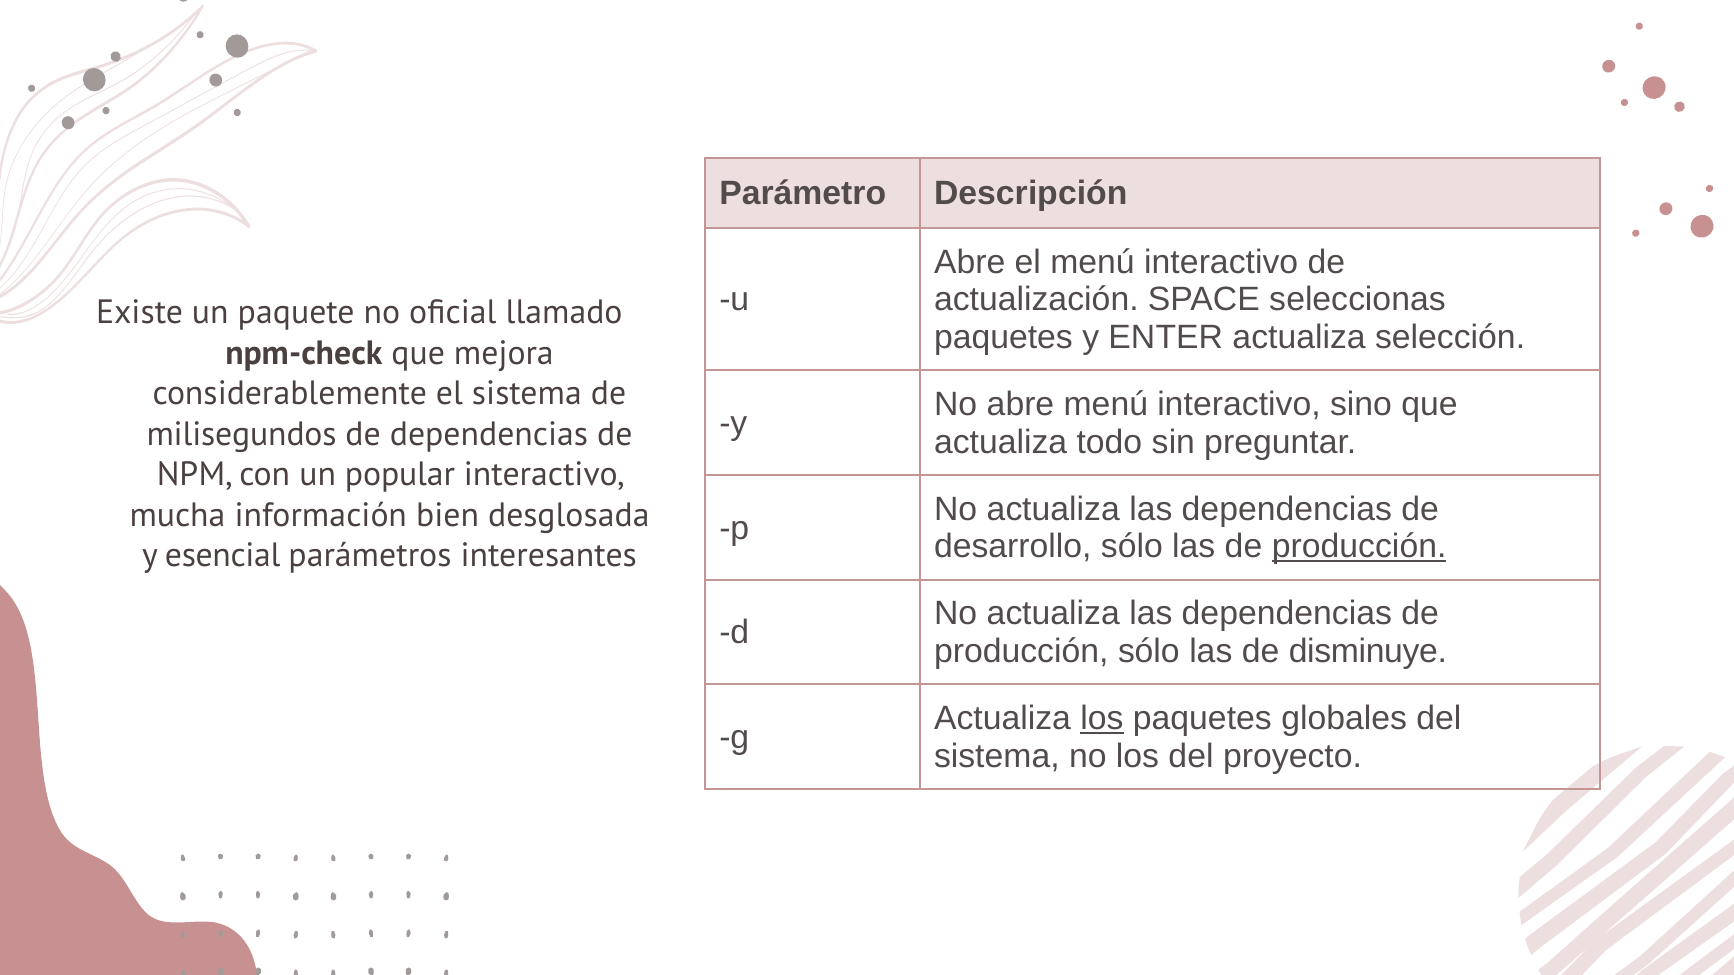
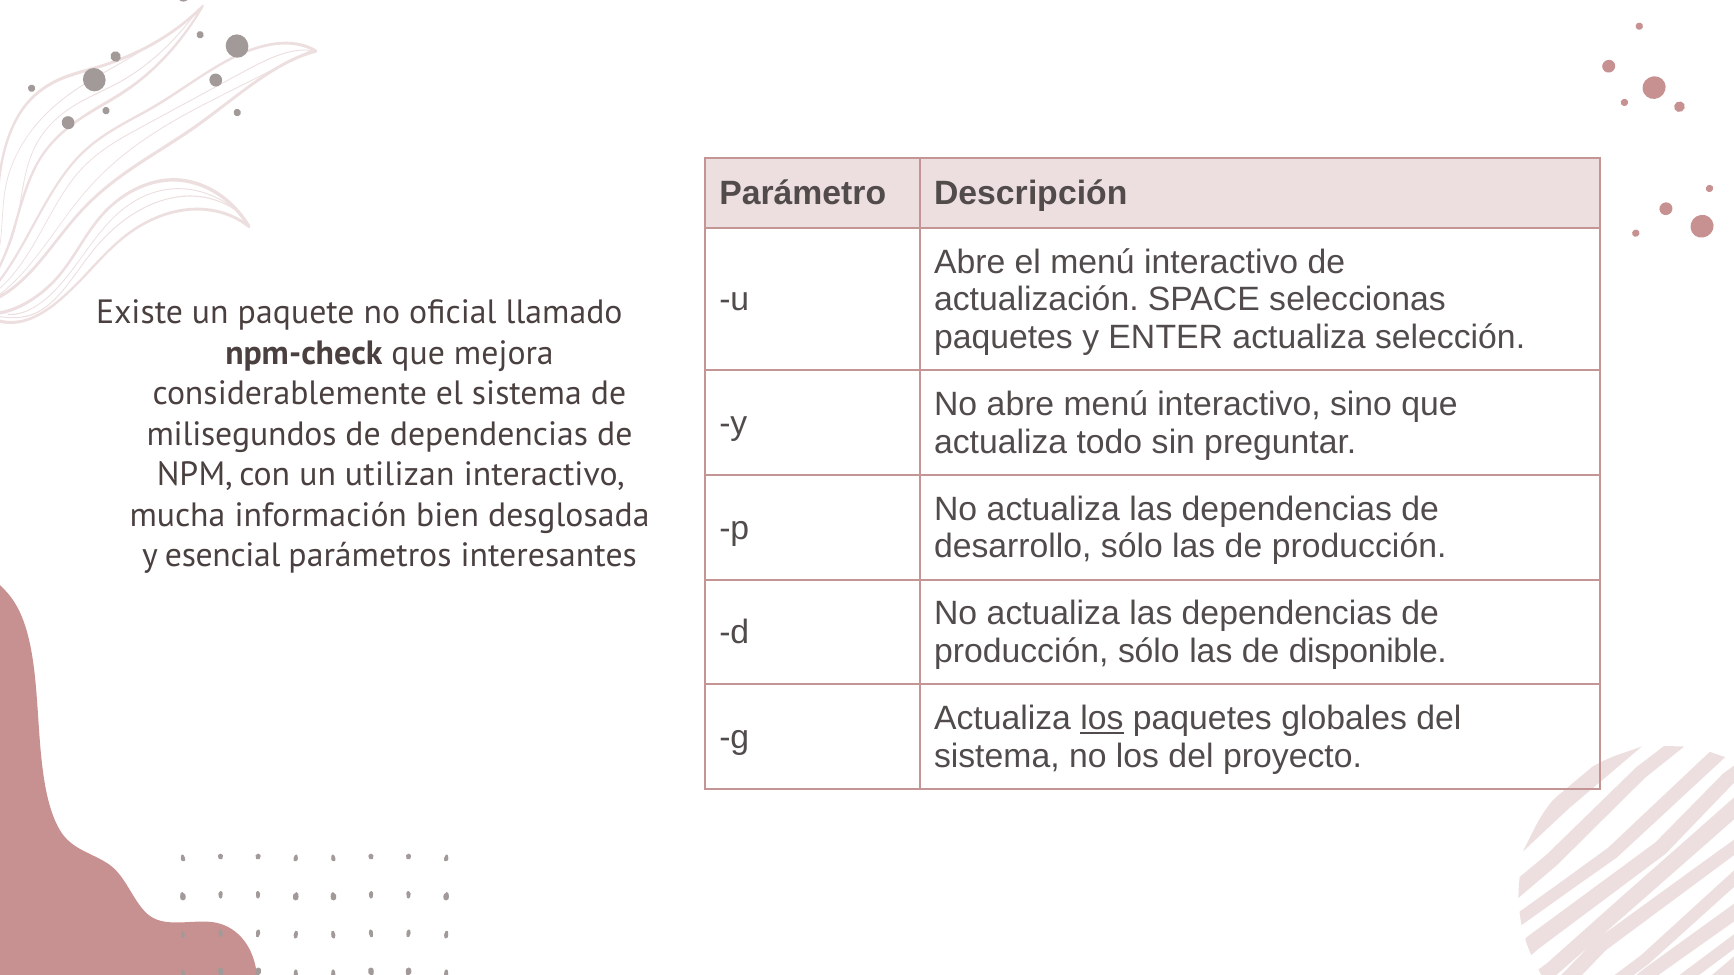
popular: popular -> utilizan
producción at (1359, 547) underline: present -> none
disminuye: disminuye -> disponible
